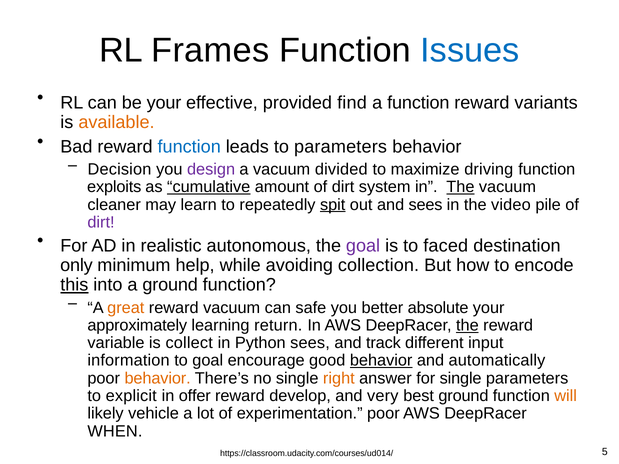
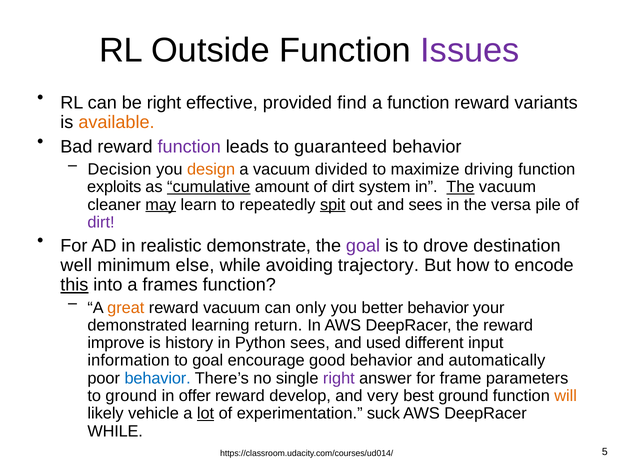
Frames: Frames -> Outside
Issues colour: blue -> purple
be your: your -> right
function at (189, 147) colour: blue -> purple
to parameters: parameters -> guaranteed
design colour: purple -> orange
may underline: none -> present
video: video -> versa
autonomous: autonomous -> demonstrate
faced: faced -> drove
only: only -> well
help: help -> else
collection: collection -> trajectory
a ground: ground -> frames
safe: safe -> only
better absolute: absolute -> behavior
approximately: approximately -> demonstrated
the at (467, 325) underline: present -> none
variable: variable -> improve
collect: collect -> history
track: track -> used
behavior at (381, 361) underline: present -> none
behavior at (158, 378) colour: orange -> blue
right at (339, 378) colour: orange -> purple
for single: single -> frame
to explicit: explicit -> ground
lot underline: none -> present
experimentation poor: poor -> suck
WHEN at (115, 431): WHEN -> WHILE
